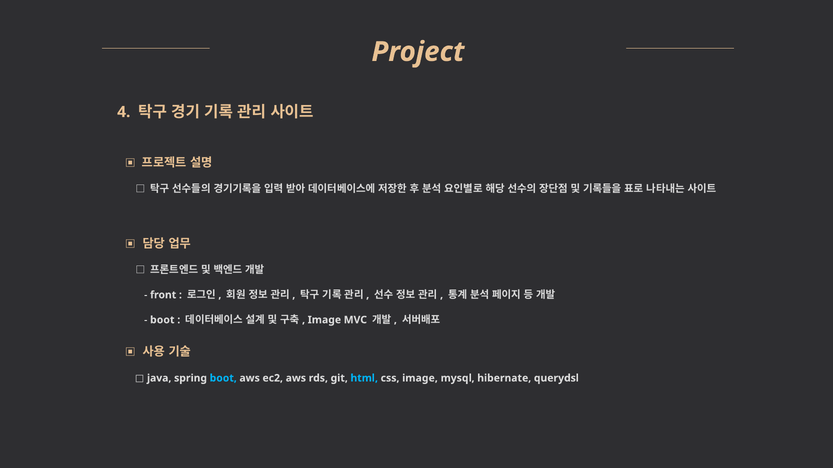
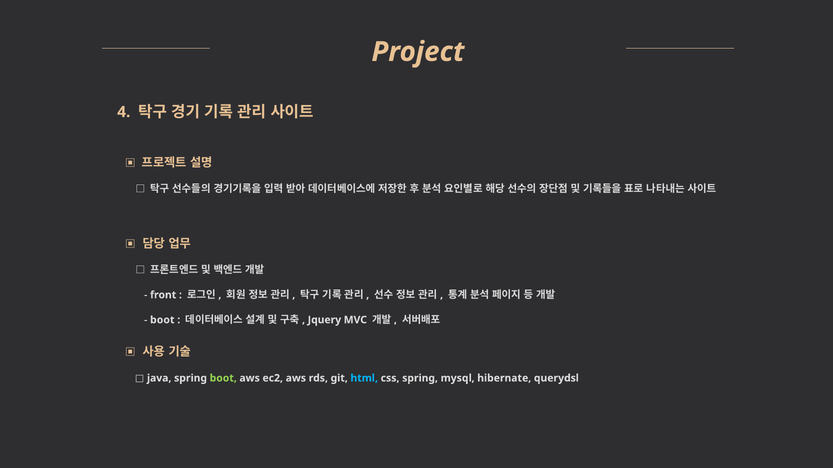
Image at (324, 320): Image -> Jquery
boot at (223, 379) colour: light blue -> light green
css image: image -> spring
